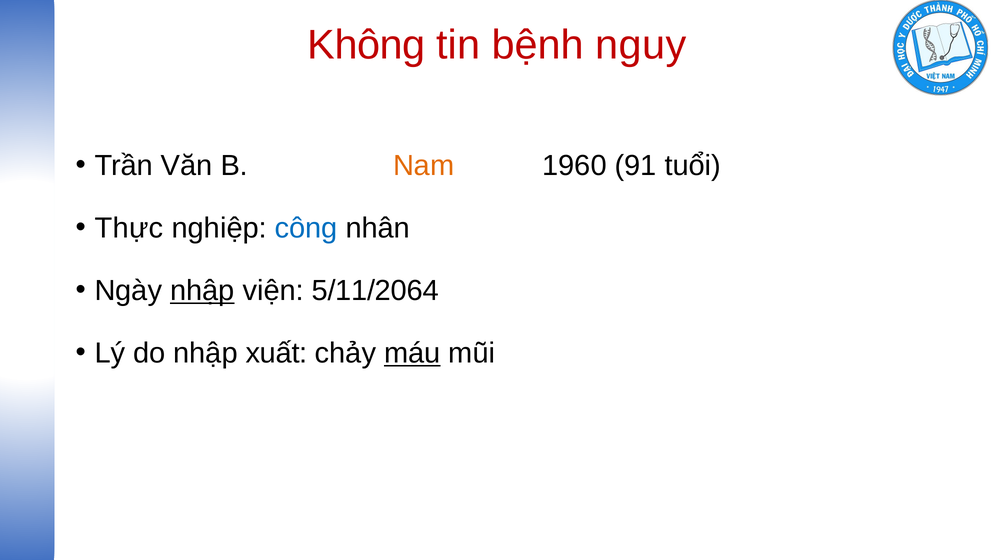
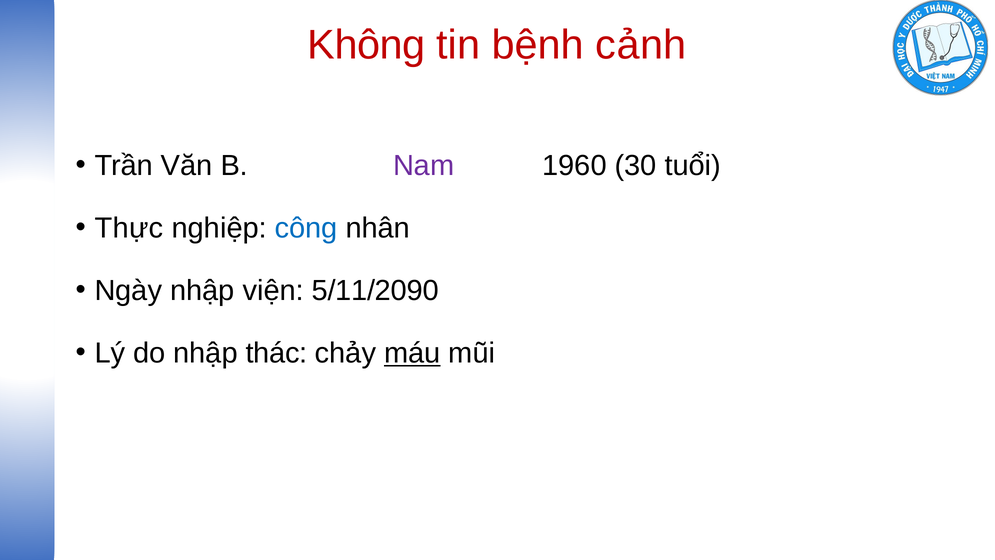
nguy: nguy -> cảnh
Nam colour: orange -> purple
91: 91 -> 30
nhập at (202, 291) underline: present -> none
5/11/2064: 5/11/2064 -> 5/11/2090
xuất: xuất -> thác
